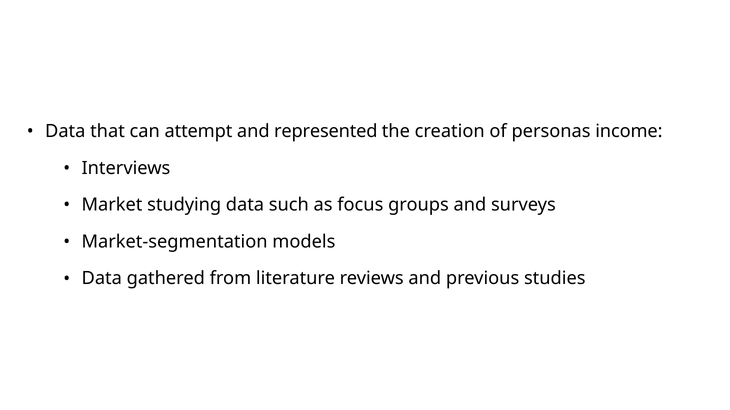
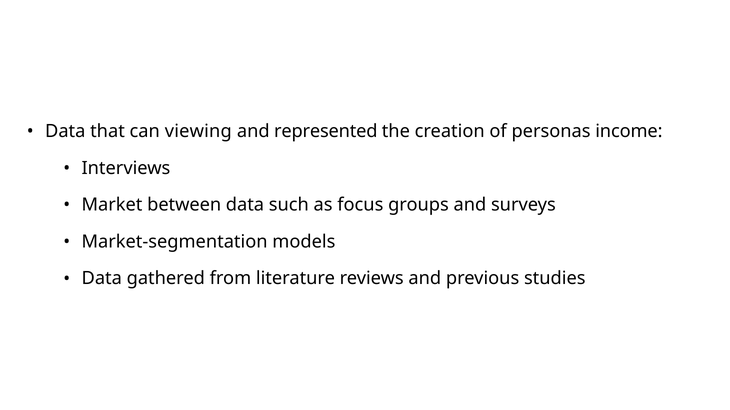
attempt: attempt -> viewing
studying: studying -> between
